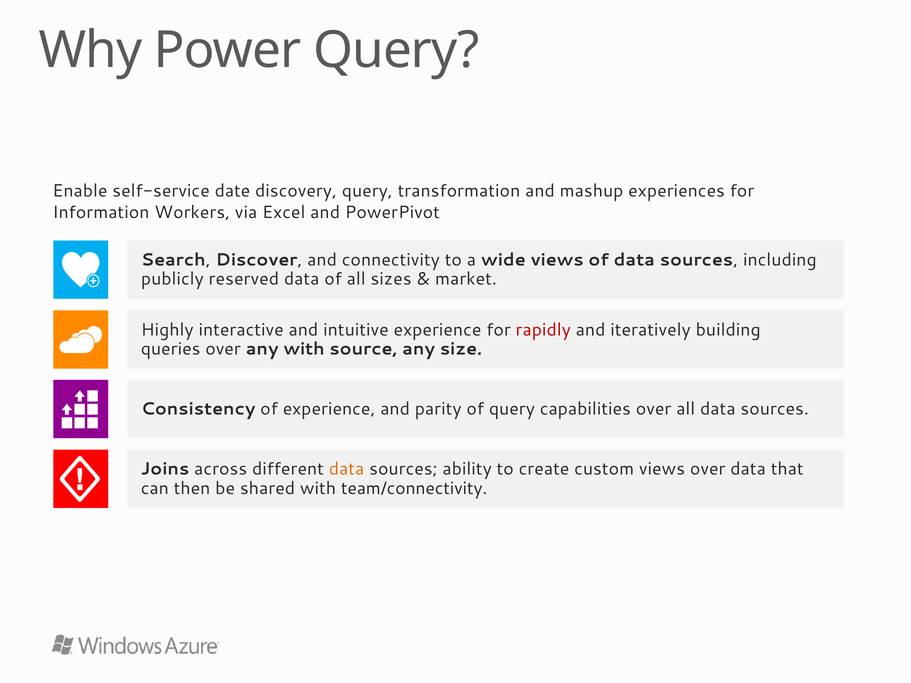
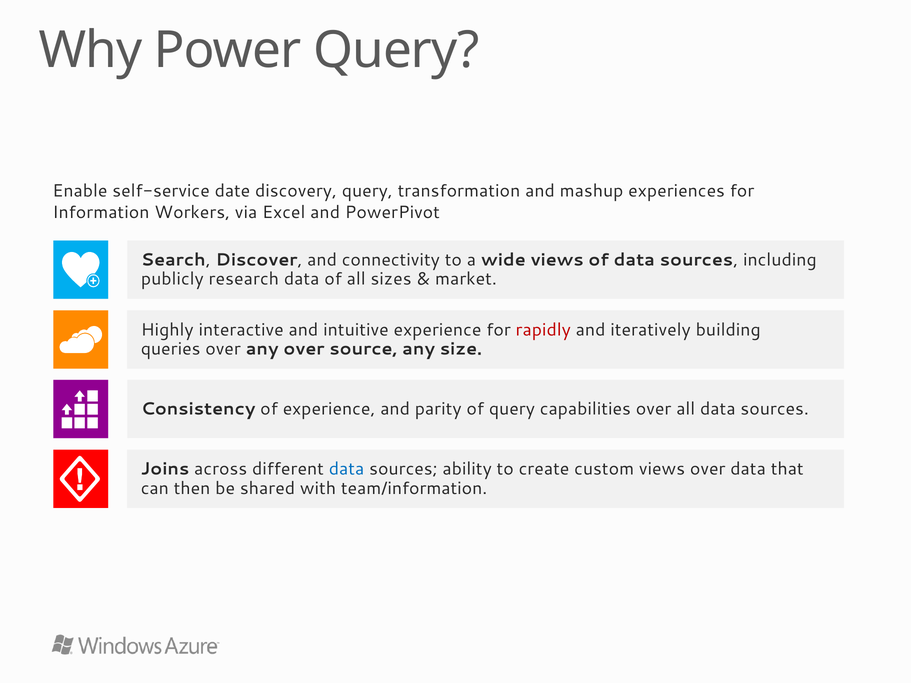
reserved: reserved -> research
any with: with -> over
data at (347, 469) colour: orange -> blue
team/connectivity: team/connectivity -> team/information
